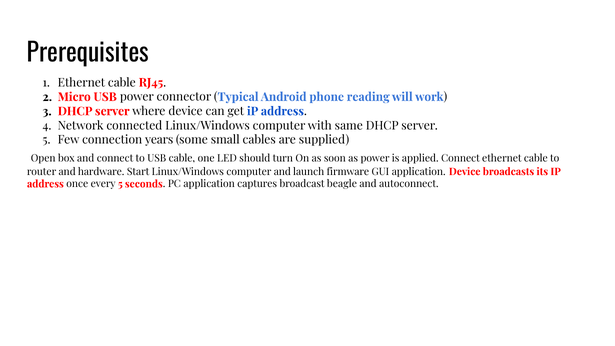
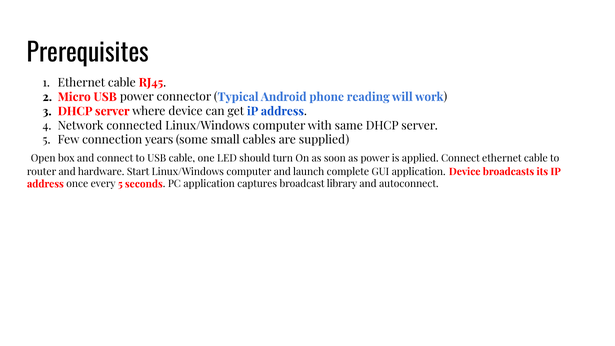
firmware: firmware -> complete
beagle: beagle -> library
